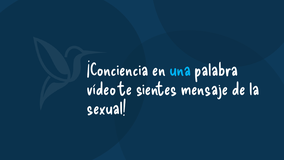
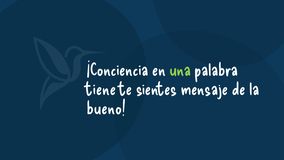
una colour: light blue -> light green
vídeo: vídeo -> tiene
sexual: sexual -> bueno
